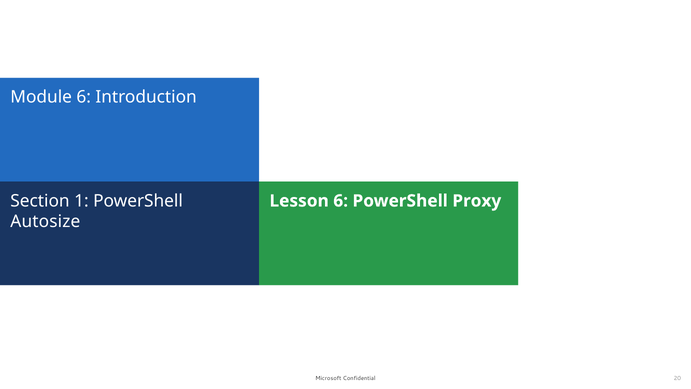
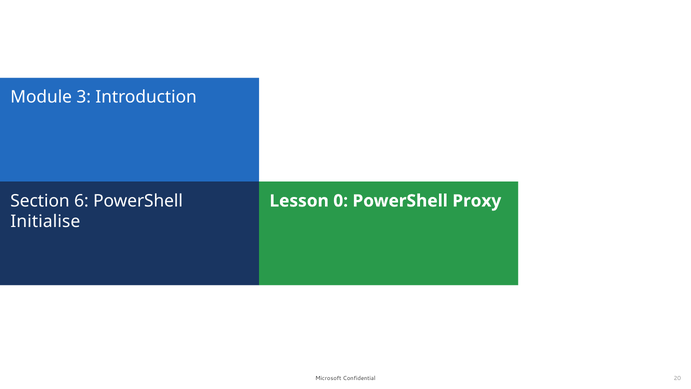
Module 6: 6 -> 3
1: 1 -> 6
Lesson 6: 6 -> 0
Autosize: Autosize -> Initialise
